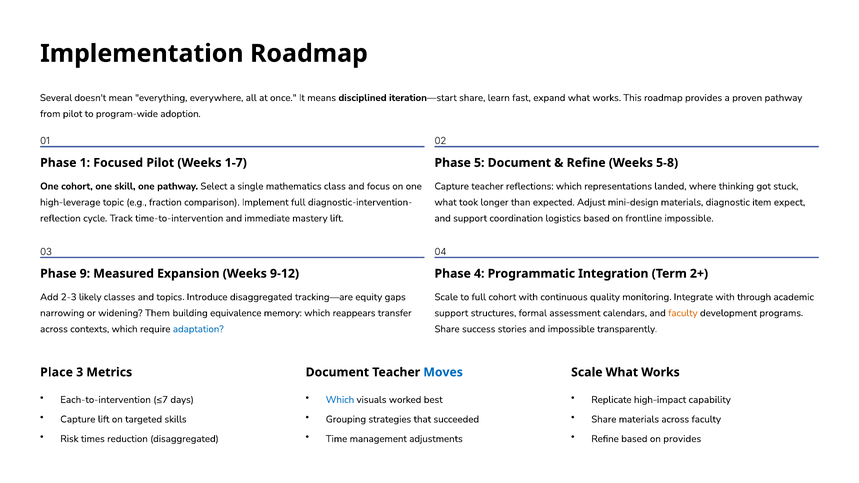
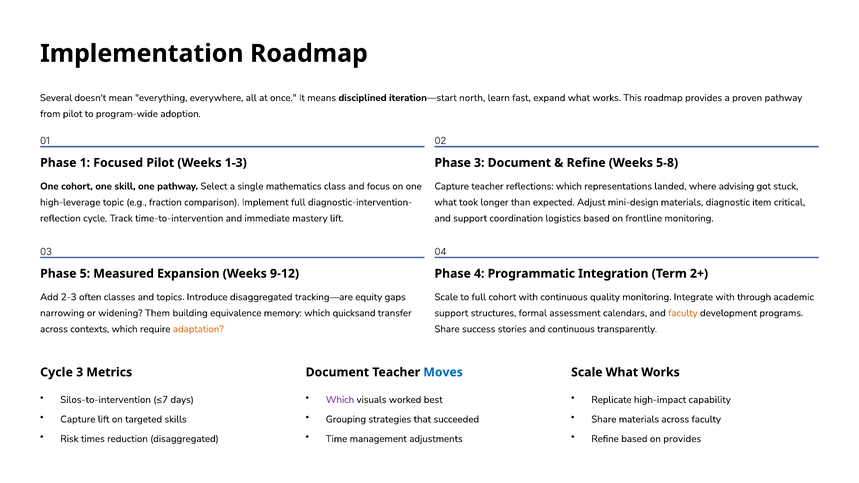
iteration—start share: share -> north
1-7: 1-7 -> 1-3
Phase 5: 5 -> 3
thinking: thinking -> advising
expect: expect -> critical
frontline impossible: impossible -> monitoring
9: 9 -> 5
likely: likely -> often
reappears: reappears -> quicksand
adaptation colour: blue -> orange
and impossible: impossible -> continuous
Place at (57, 372): Place -> Cycle
Each-to-intervention: Each-to-intervention -> Silos-to-intervention
Which at (340, 400) colour: blue -> purple
